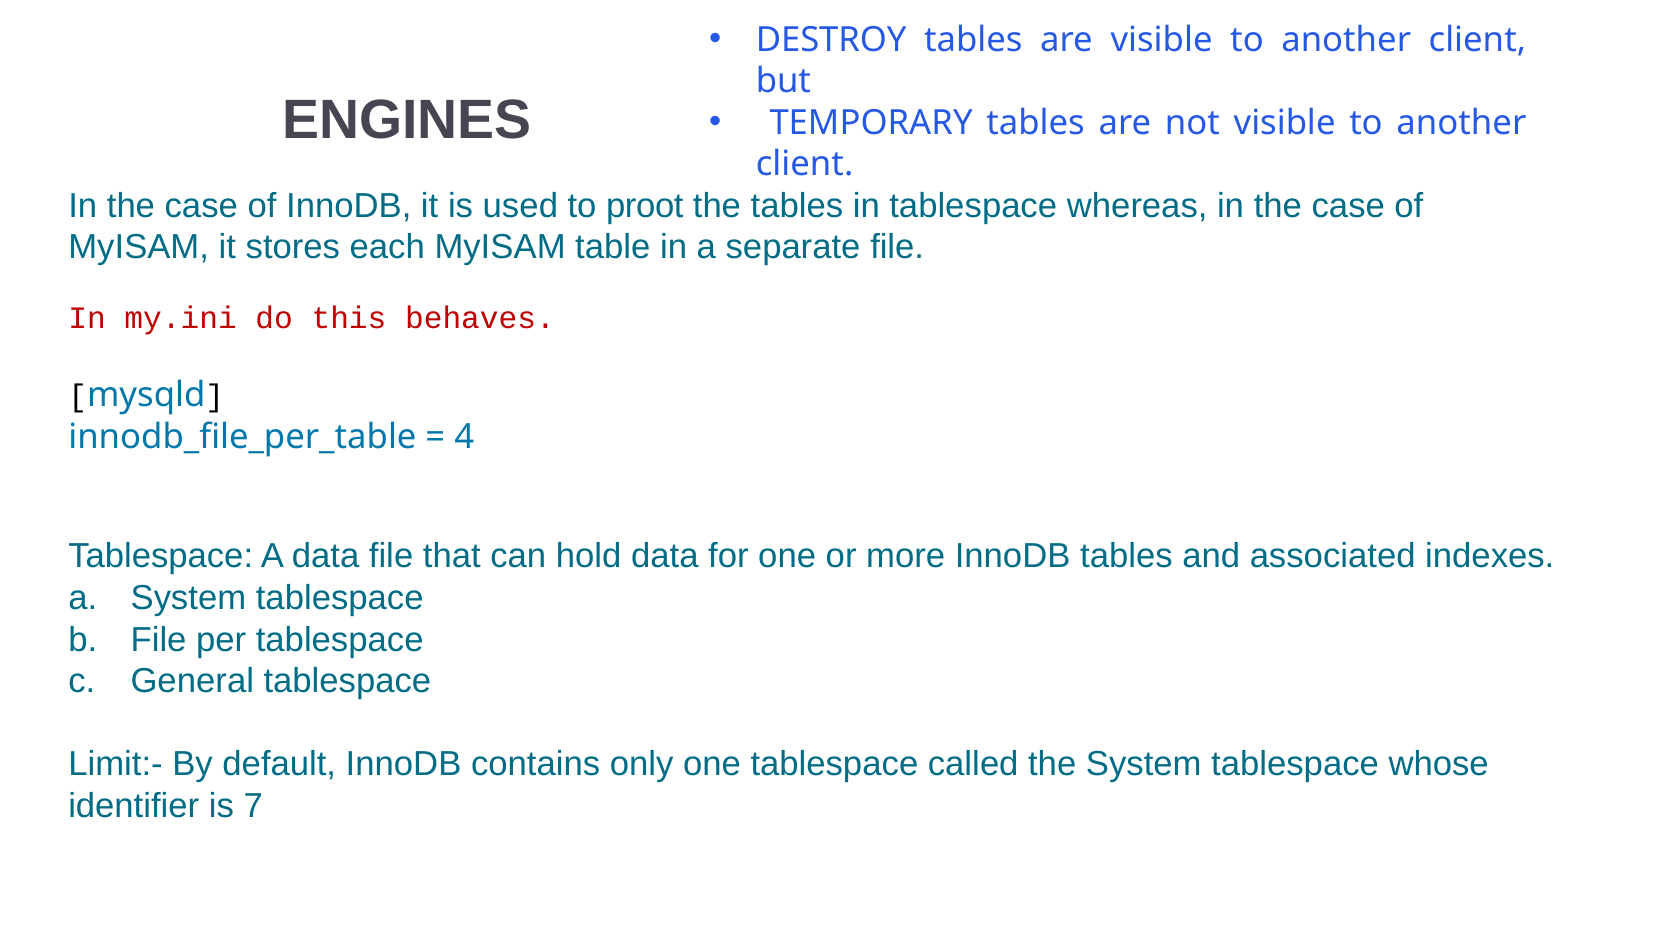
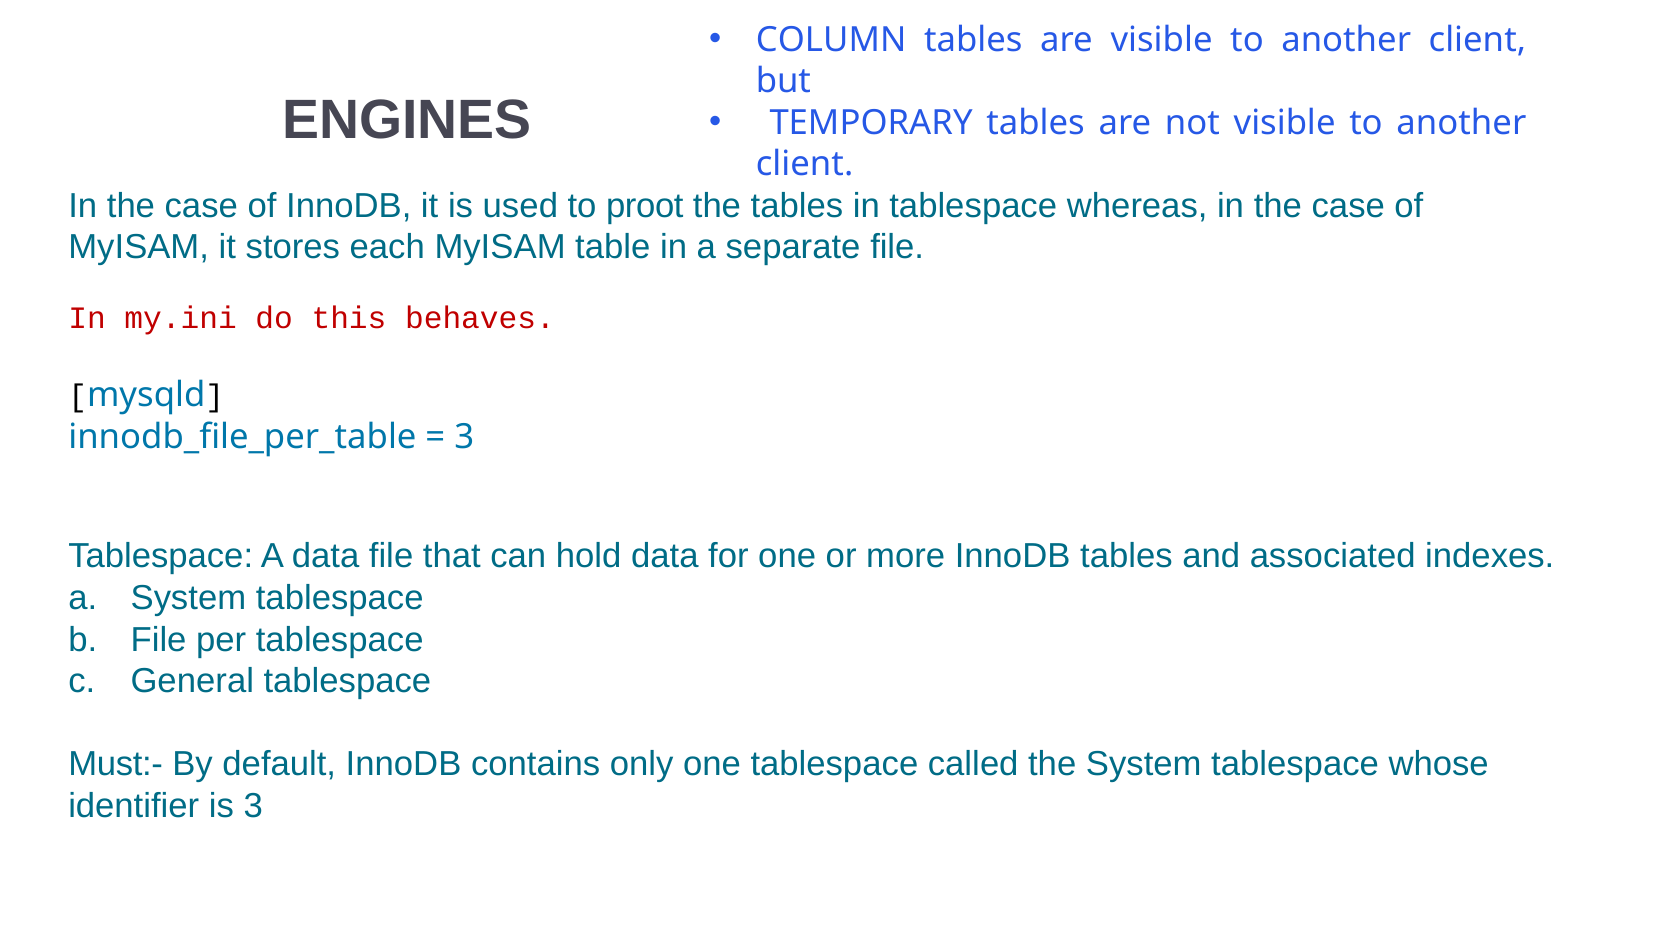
DESTROY: DESTROY -> COLUMN
4 at (464, 437): 4 -> 3
Limit:-: Limit:- -> Must:-
is 7: 7 -> 3
